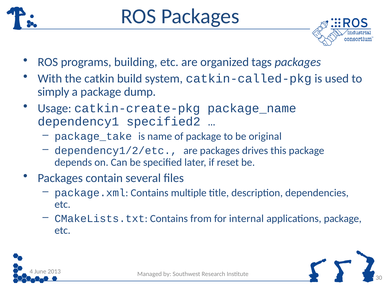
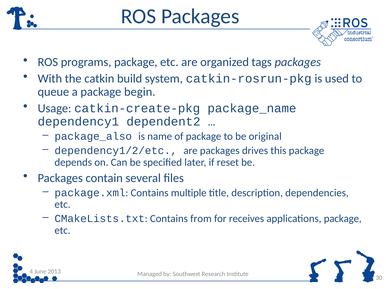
programs building: building -> package
catkin-called-pkg: catkin-called-pkg -> catkin-rosrun-pkg
simply: simply -> queue
dump: dump -> begin
specified2: specified2 -> dependent2
package_take: package_take -> package_also
internal: internal -> receives
